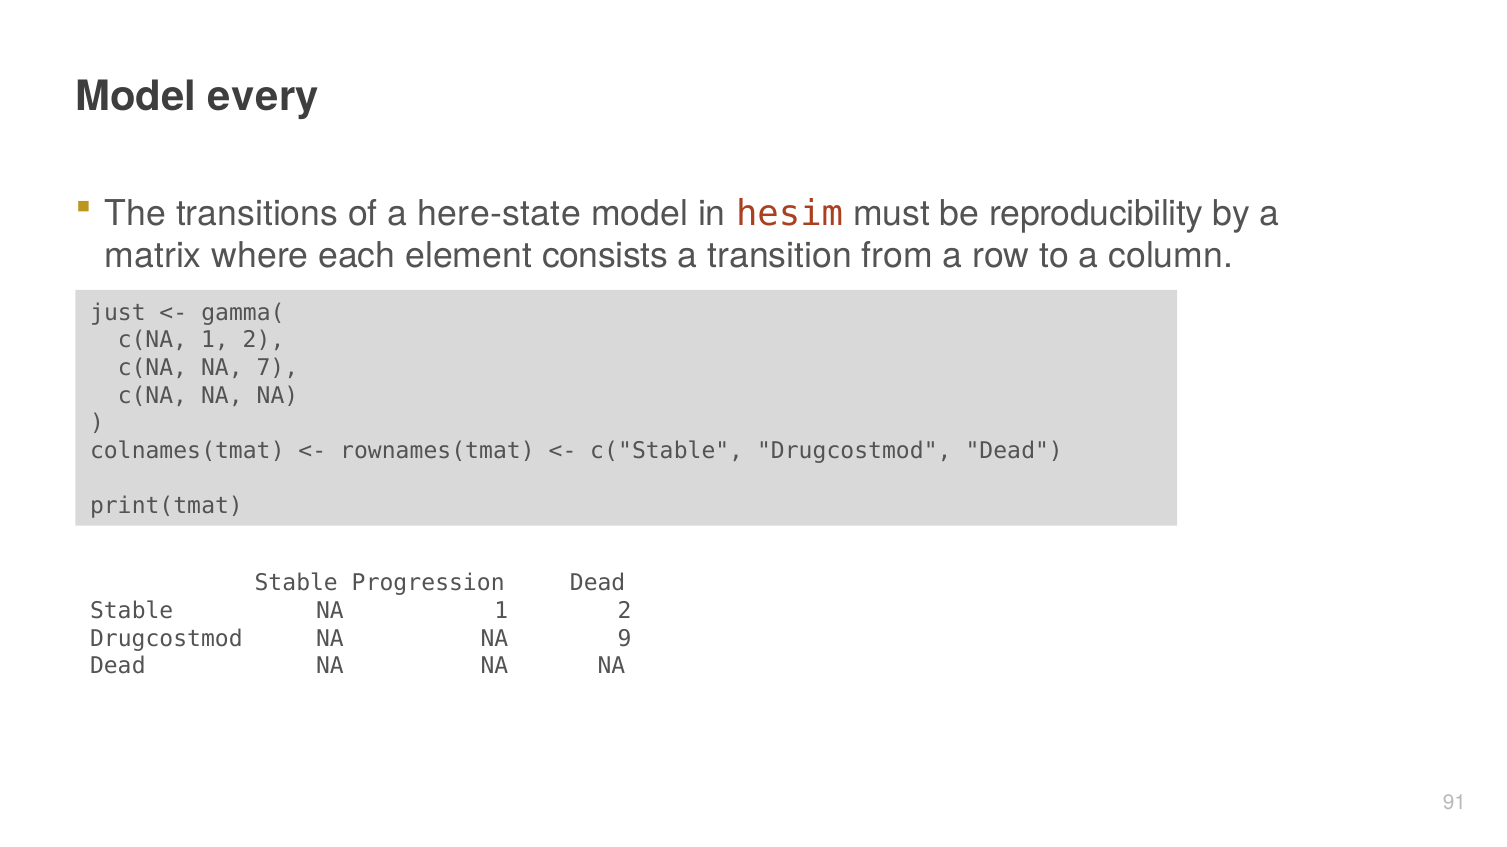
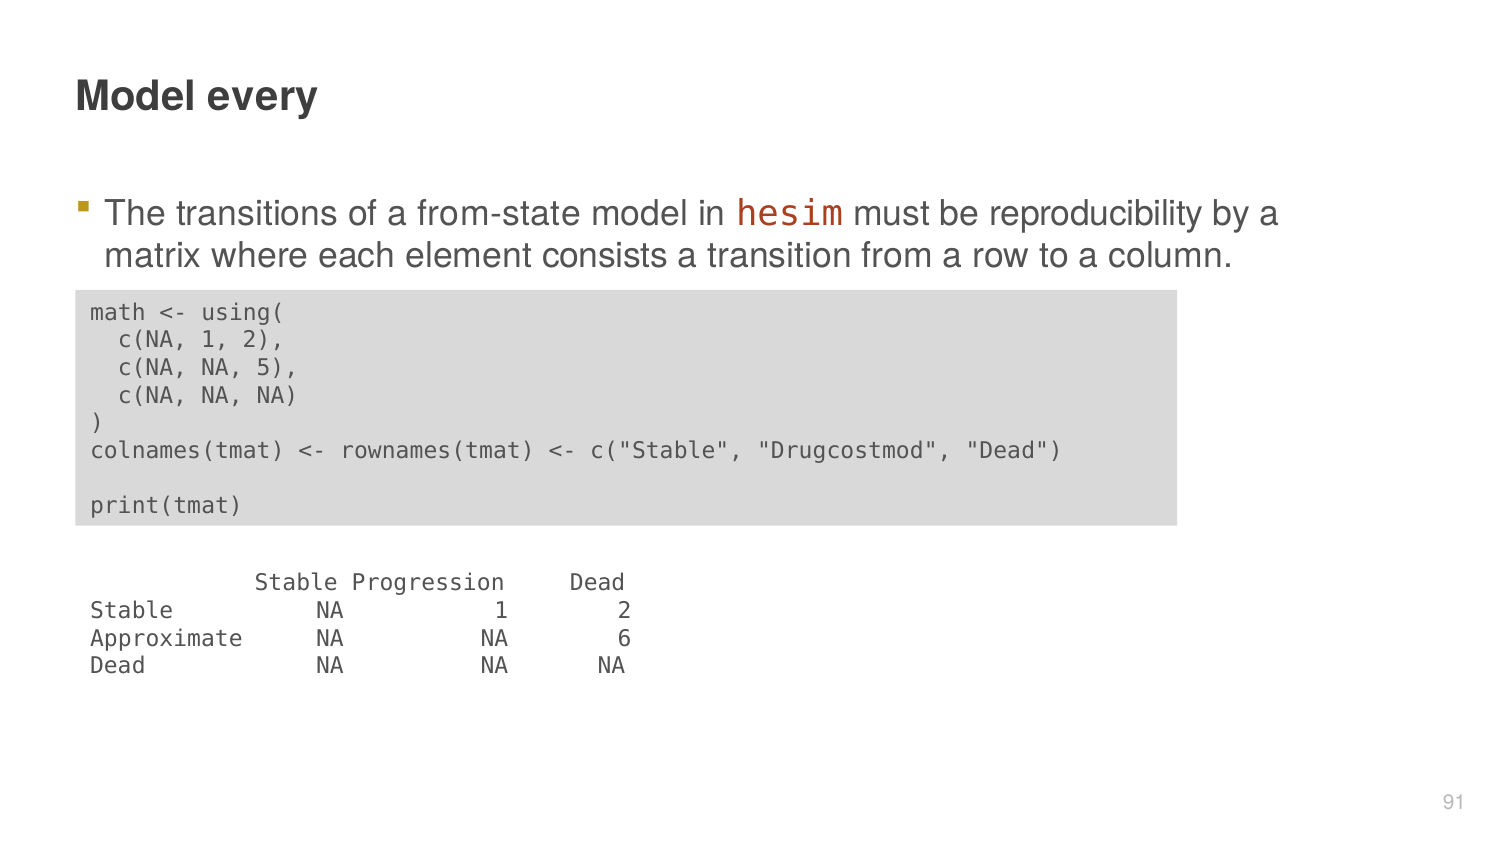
here-state: here-state -> from-state
just: just -> math
gamma(: gamma( -> using(
7: 7 -> 5
Drugcostmod at (166, 639): Drugcostmod -> Approximate
9: 9 -> 6
